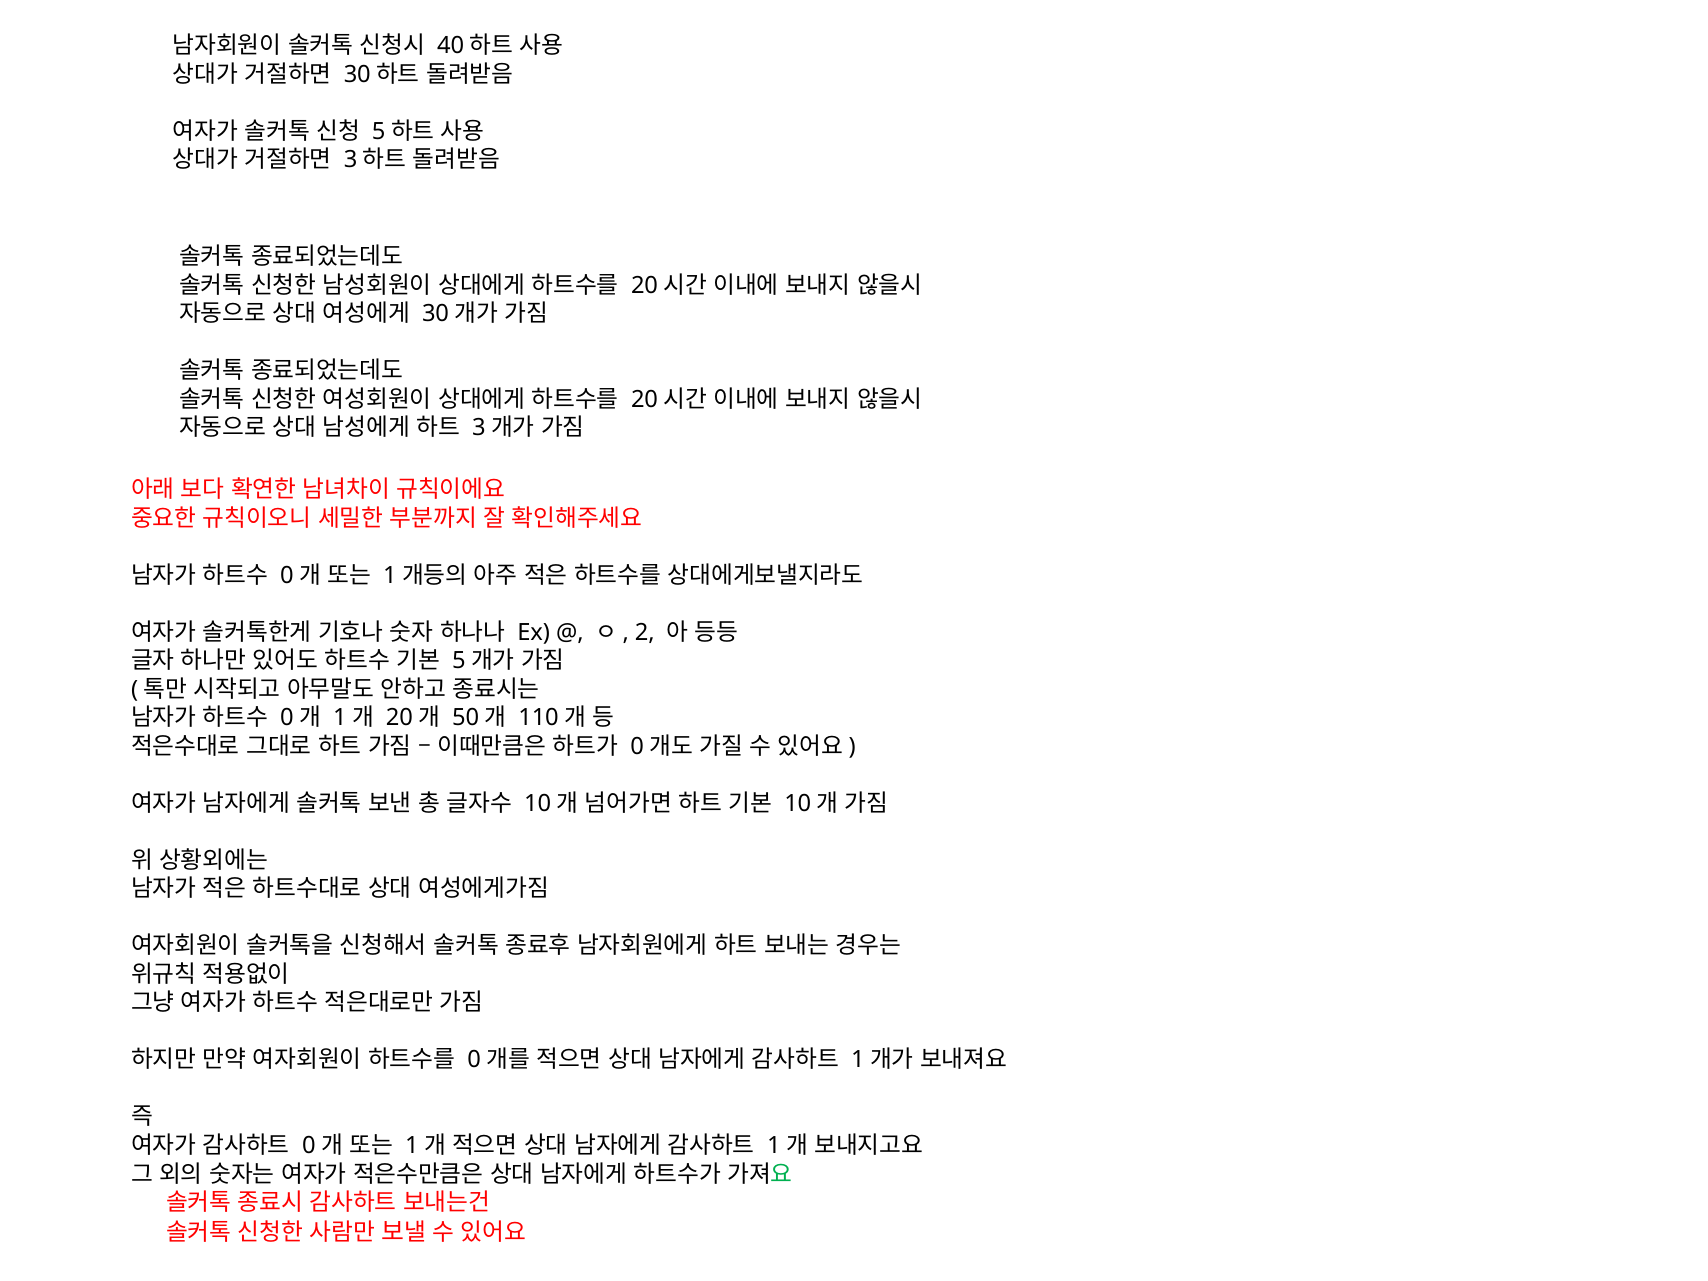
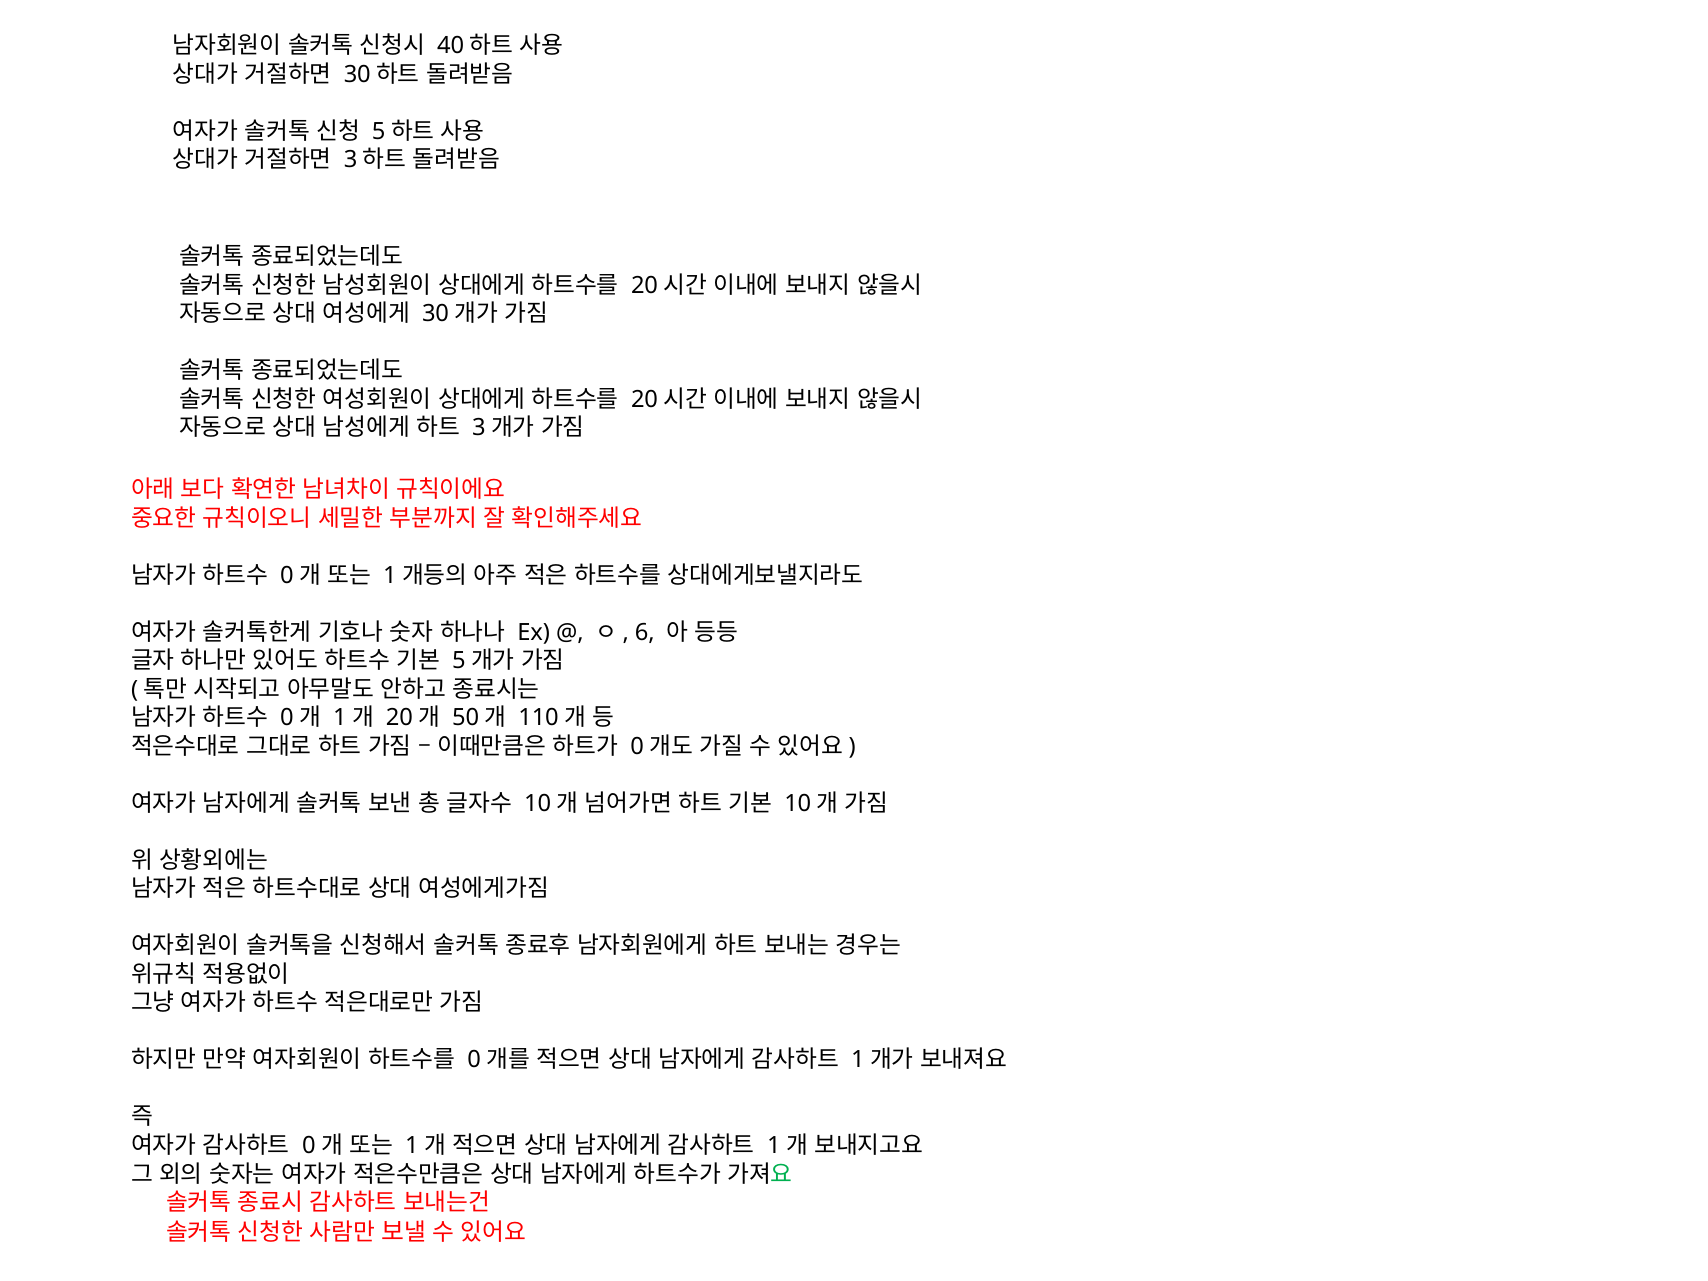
2: 2 -> 6
